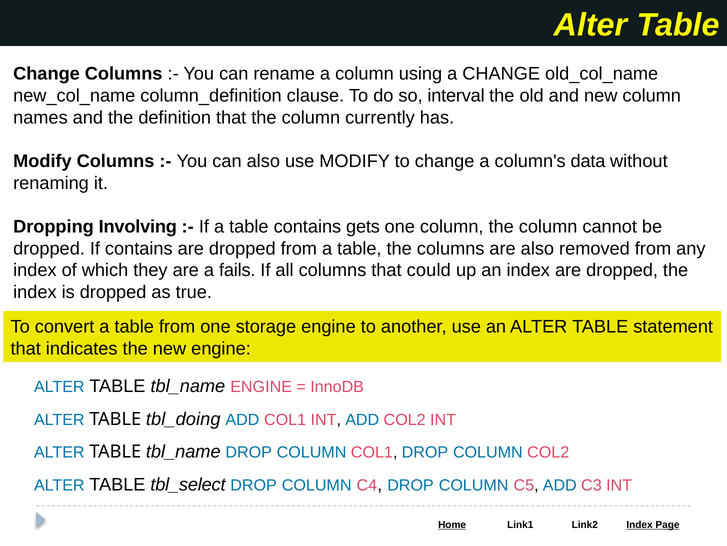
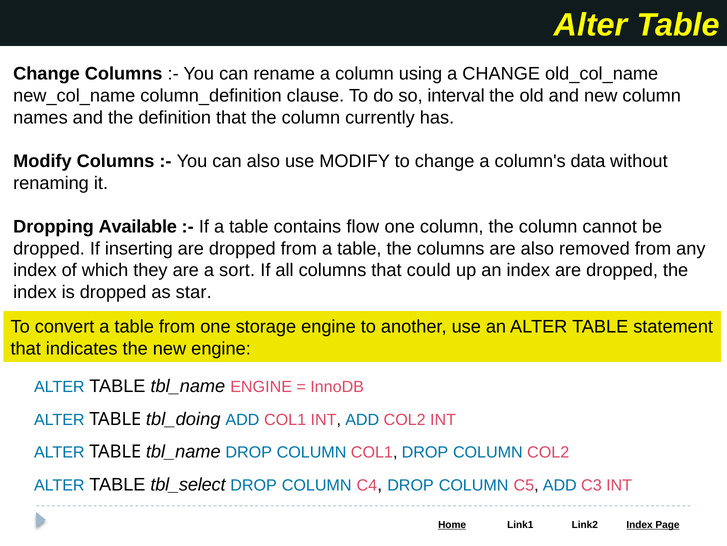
Involving: Involving -> Available
gets: gets -> flow
If contains: contains -> inserting
fails: fails -> sort
true: true -> star
